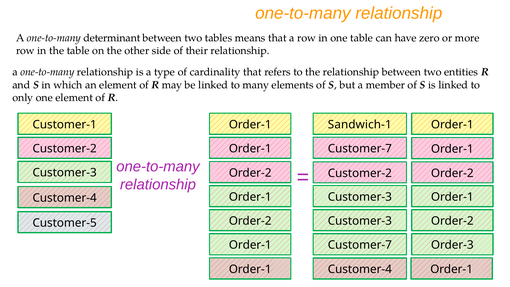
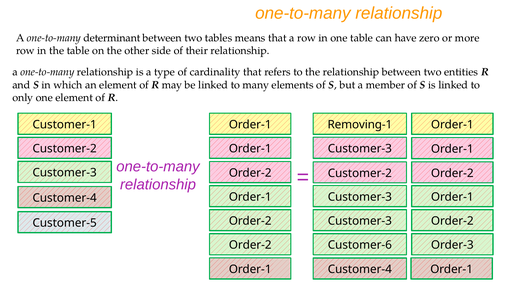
Sandwich-1: Sandwich-1 -> Removing-1
Customer-7 at (360, 149): Customer-7 -> Customer-3
Order-1 at (250, 245): Order-1 -> Order-2
Customer-7 at (360, 245): Customer-7 -> Customer-6
